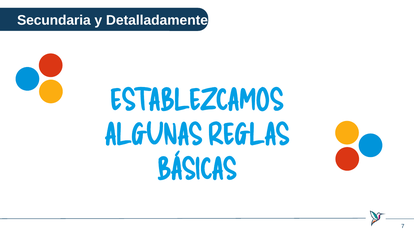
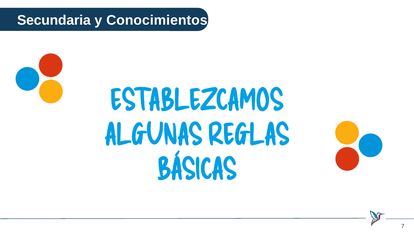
Detalladamente: Detalladamente -> Conocimientos
